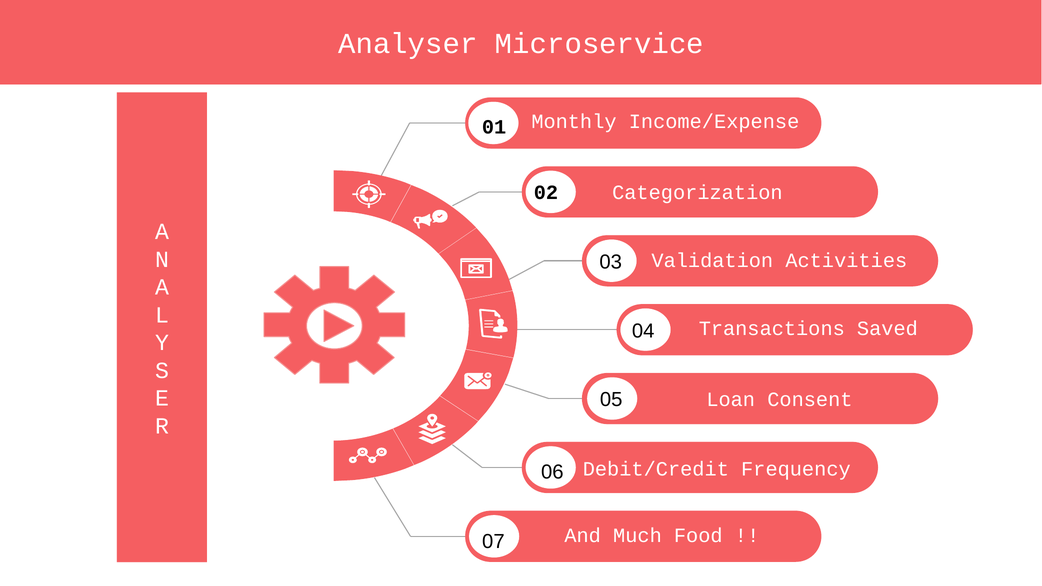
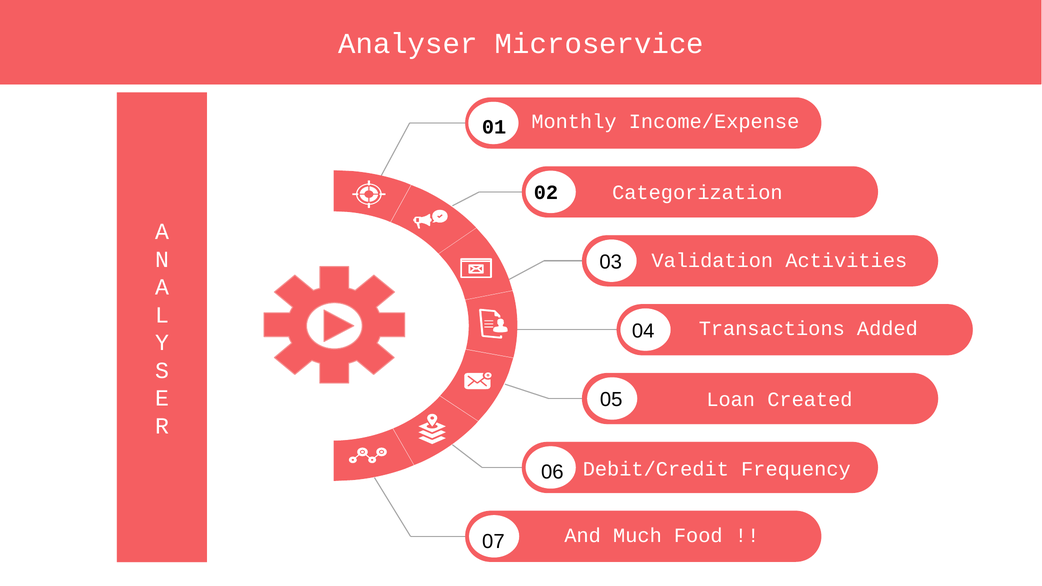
Saved: Saved -> Added
Consent: Consent -> Created
